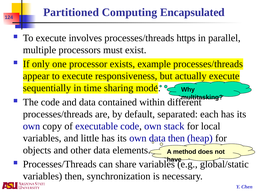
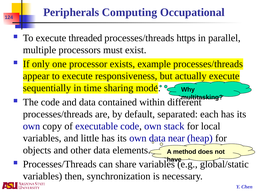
Partitioned: Partitioned -> Peripherals
Encapsulated: Encapsulated -> Occupational
involves: involves -> threaded
data then: then -> near
